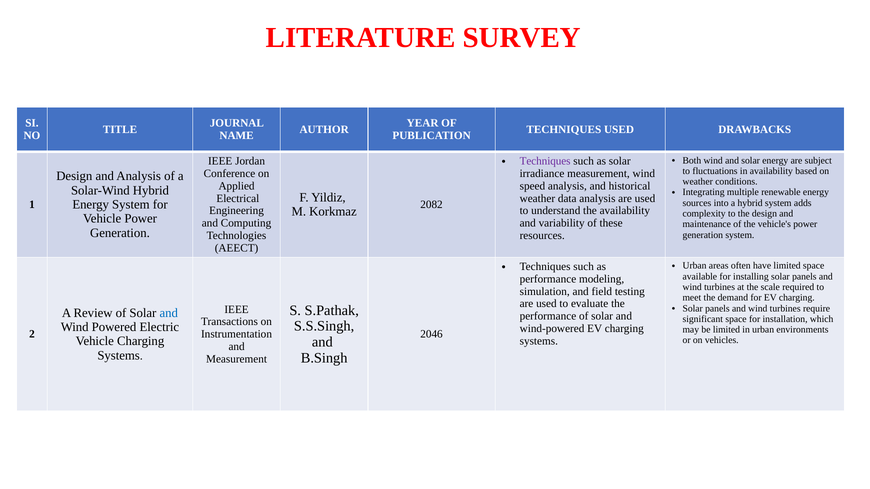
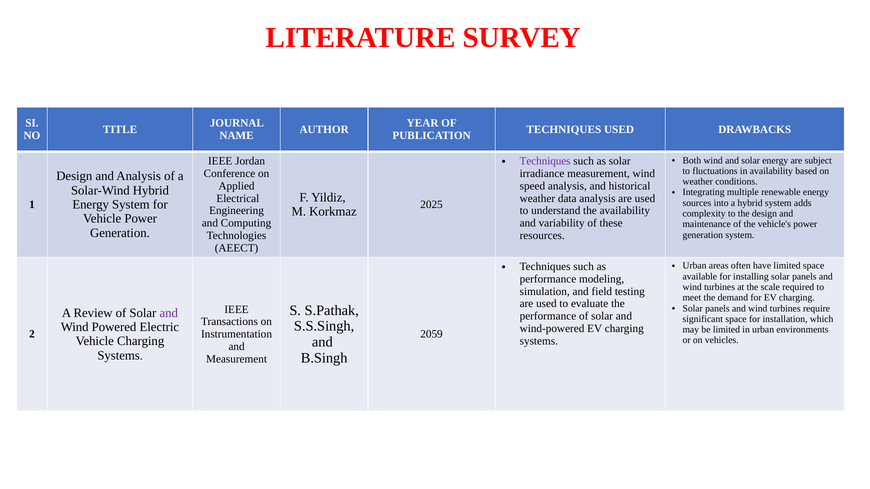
2082: 2082 -> 2025
and at (169, 313) colour: blue -> purple
2046: 2046 -> 2059
